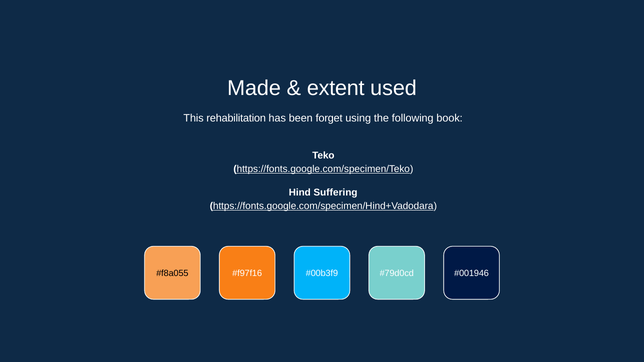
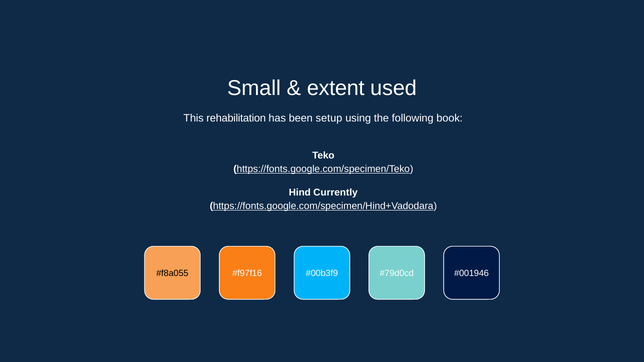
Made: Made -> Small
forget: forget -> setup
Suffering: Suffering -> Currently
